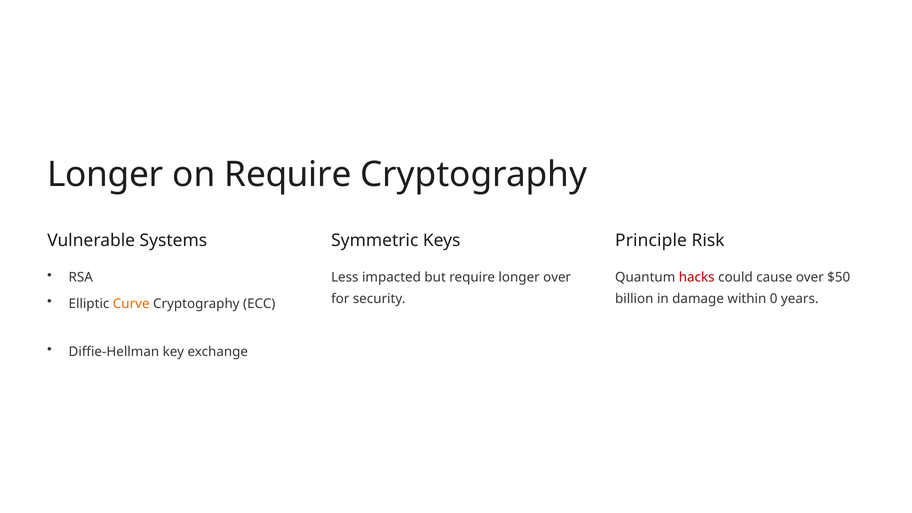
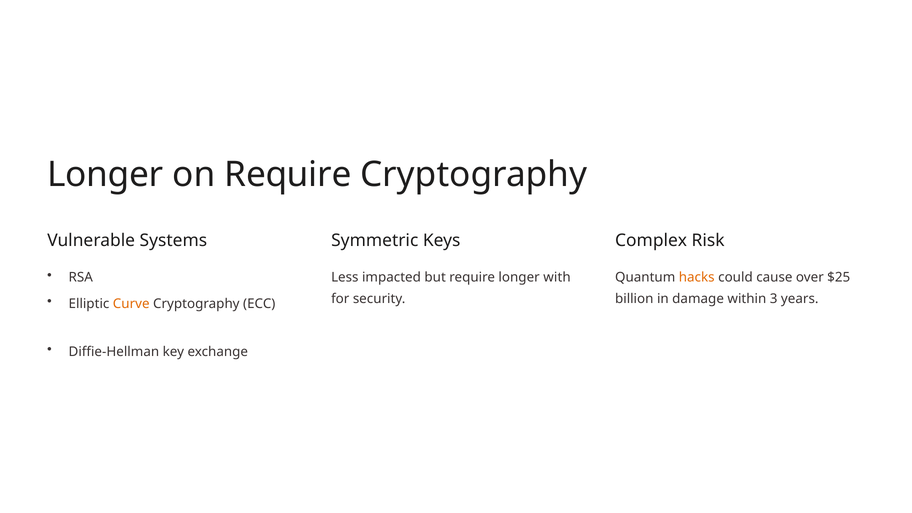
Principle: Principle -> Complex
longer over: over -> with
hacks colour: red -> orange
$50: $50 -> $25
0: 0 -> 3
